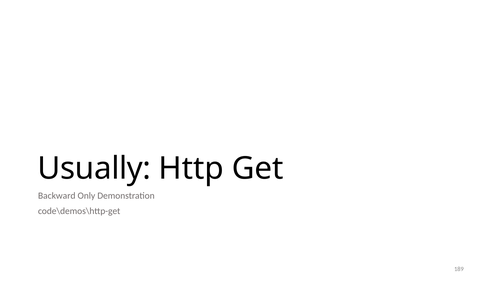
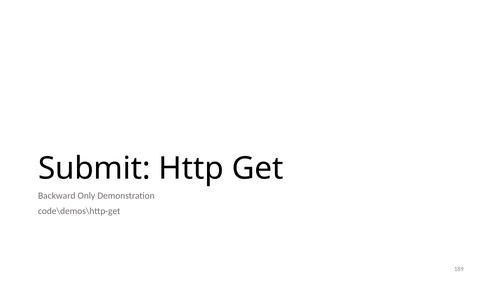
Usually: Usually -> Submit
